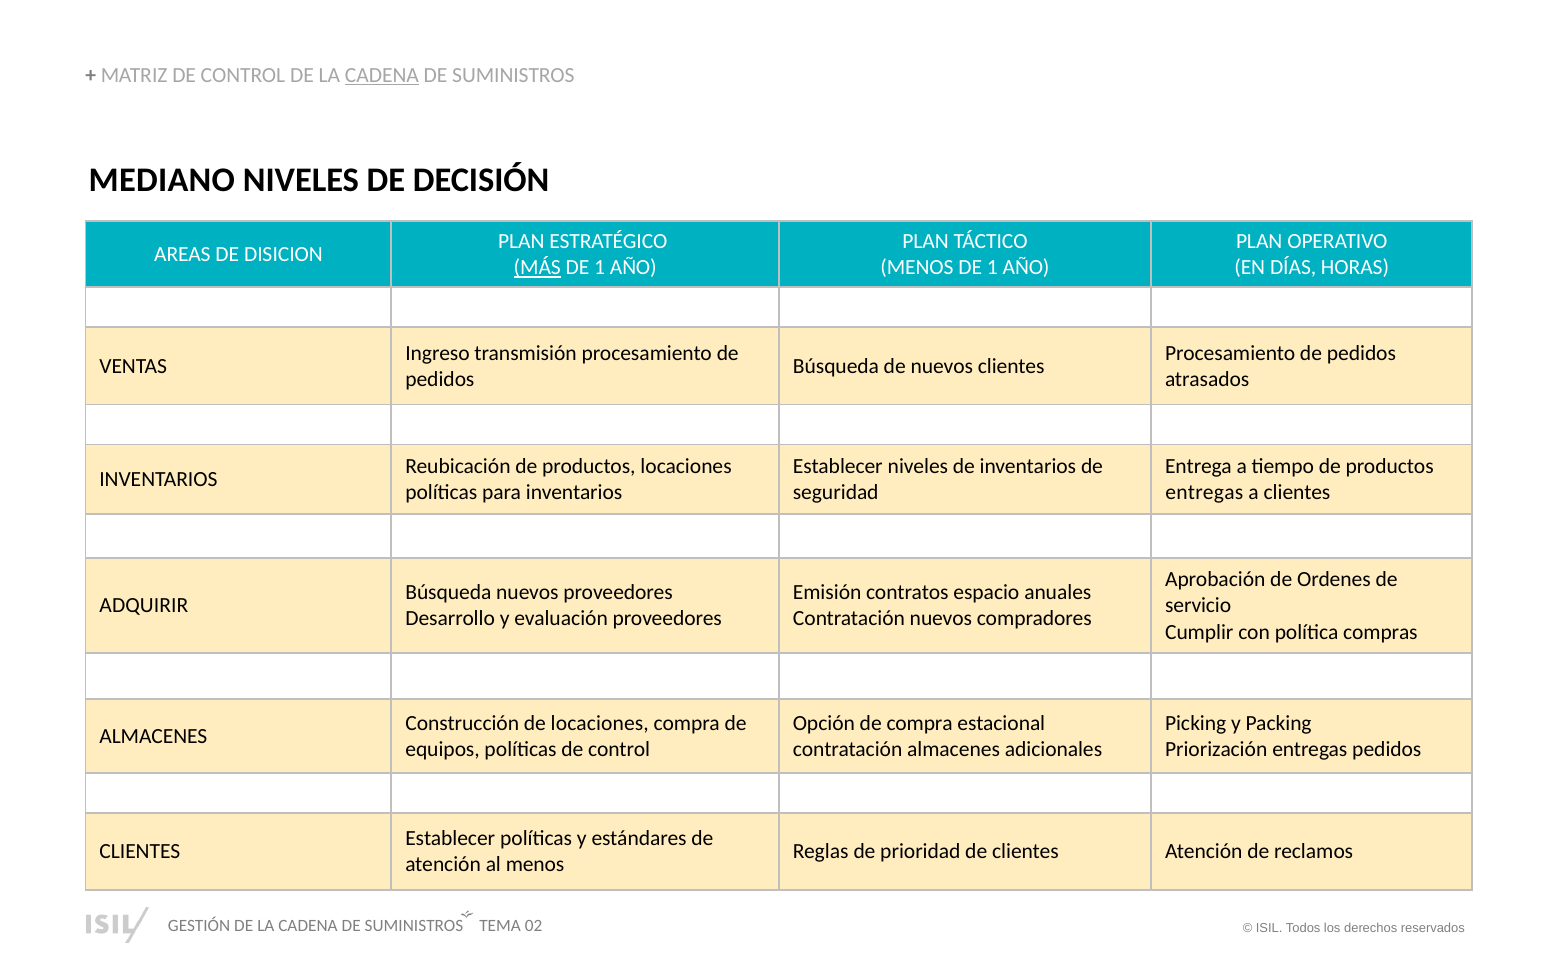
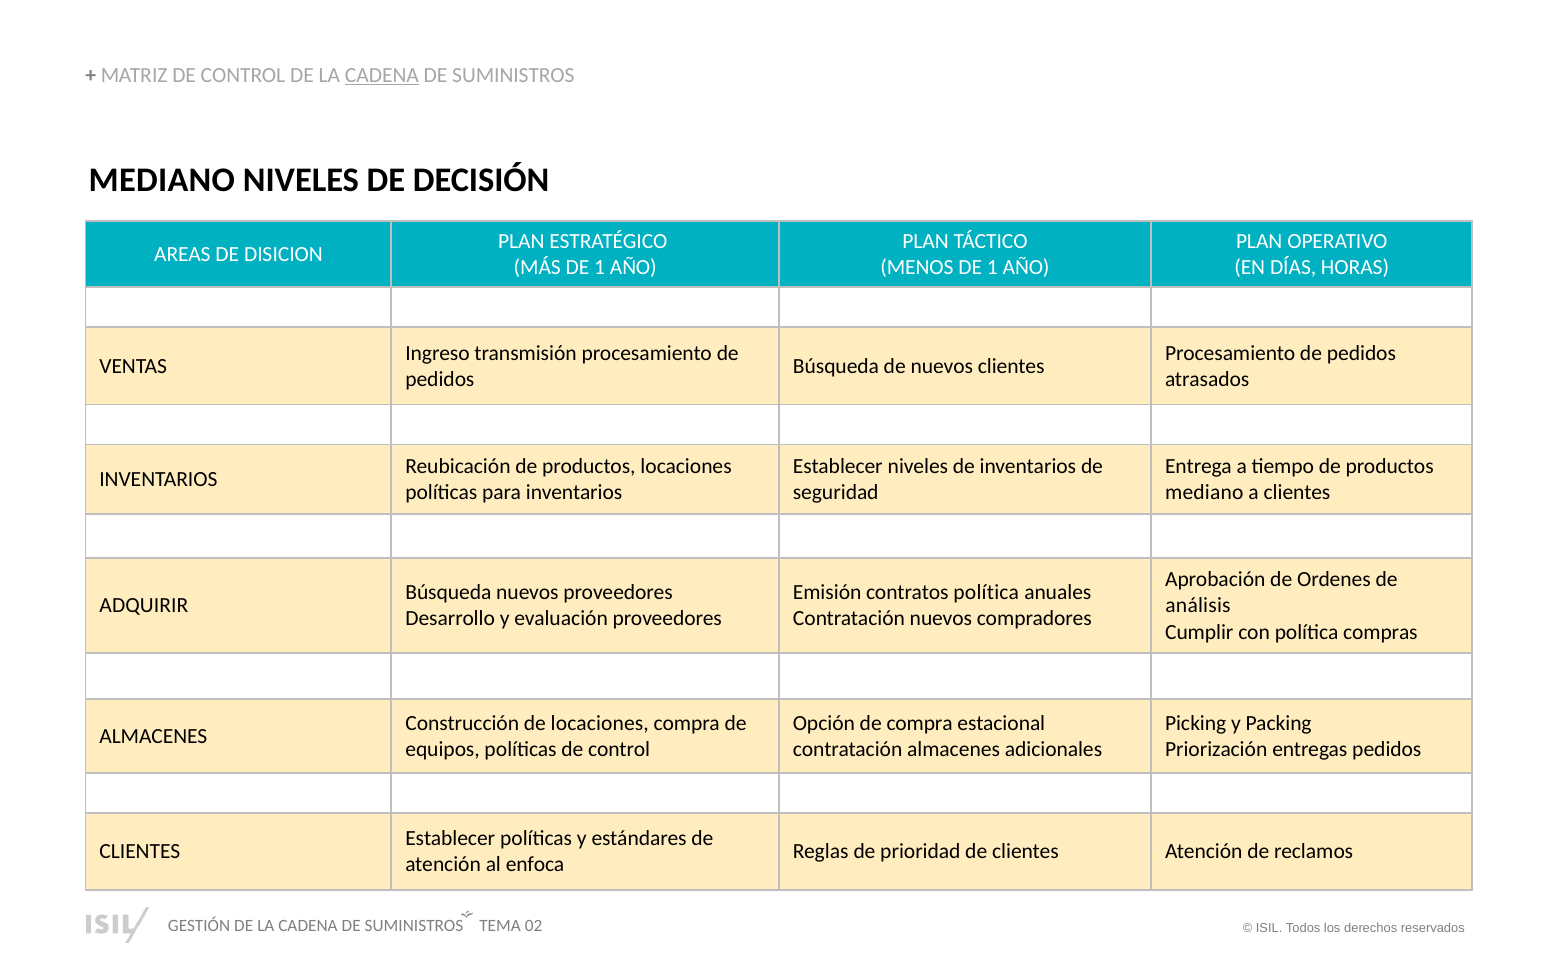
MÁS underline: present -> none
entregas at (1204, 492): entregas -> mediano
contratos espacio: espacio -> política
servicio: servicio -> análisis
al menos: menos -> enfoca
